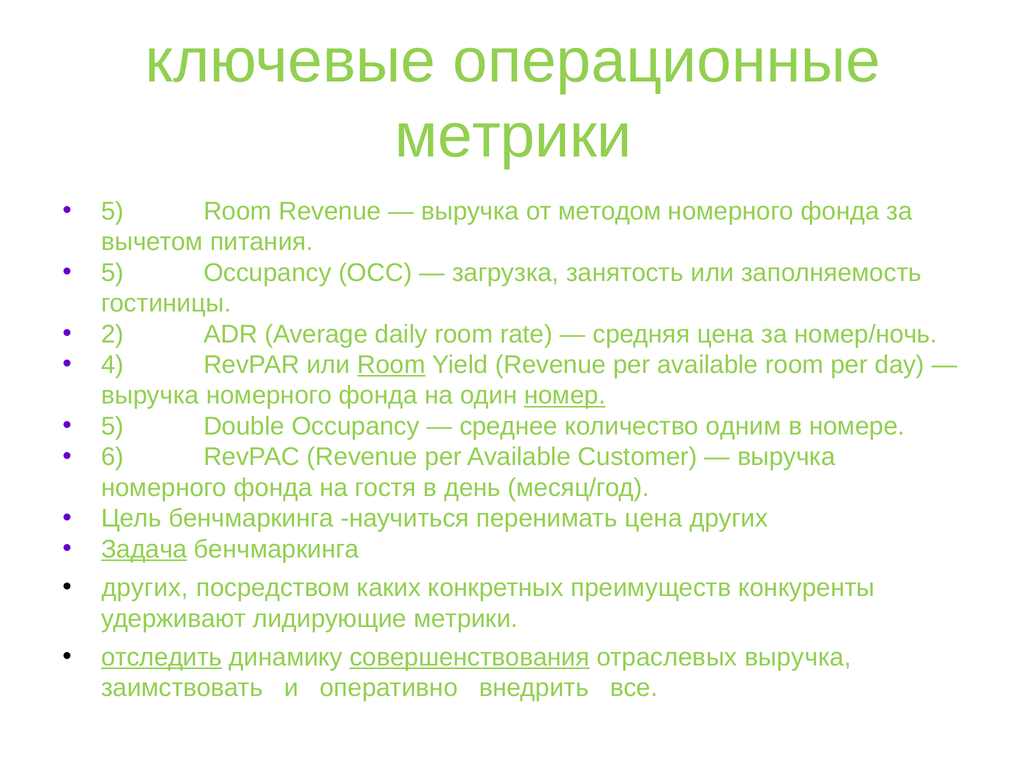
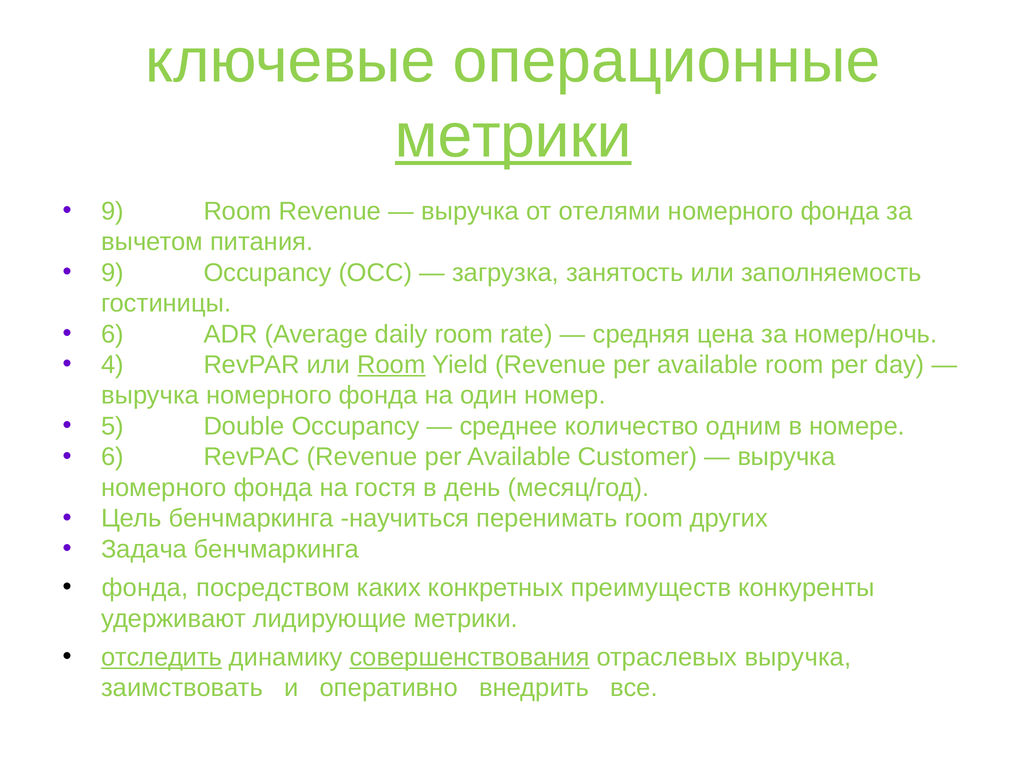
метрики at (513, 136) underline: none -> present
5 at (112, 211): 5 -> 9
методом: методом -> отелями
5 at (112, 273): 5 -> 9
2 at (112, 334): 2 -> 6
номер underline: present -> none
перенимать цена: цена -> room
Задача underline: present -> none
других at (145, 588): других -> фонда
